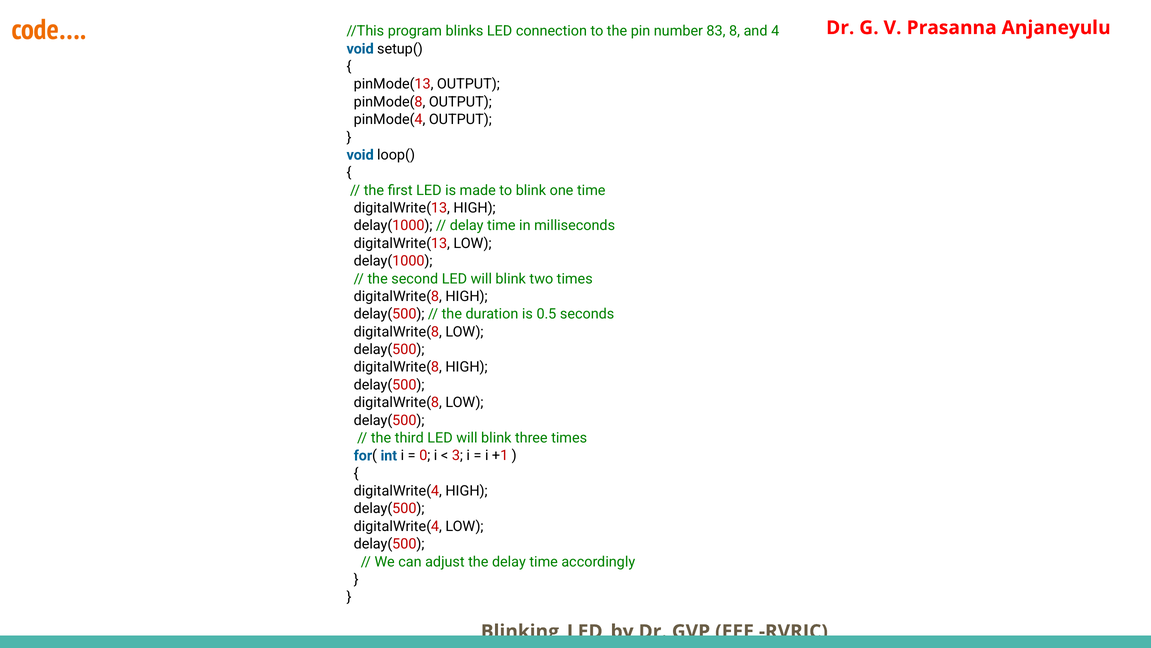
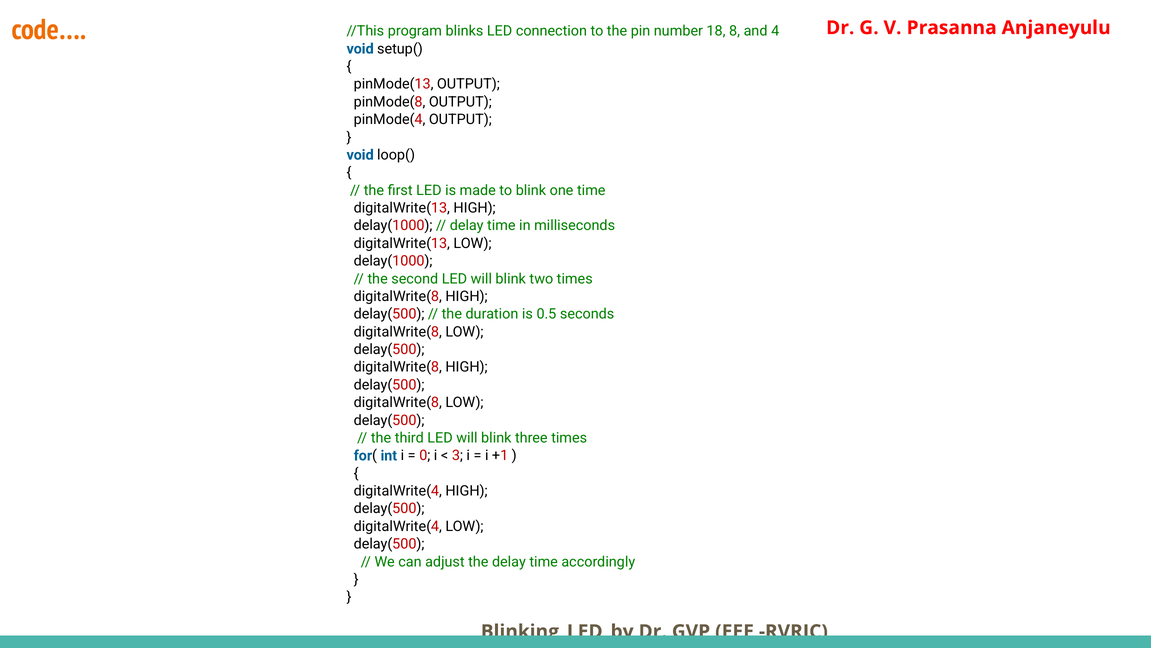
83: 83 -> 18
